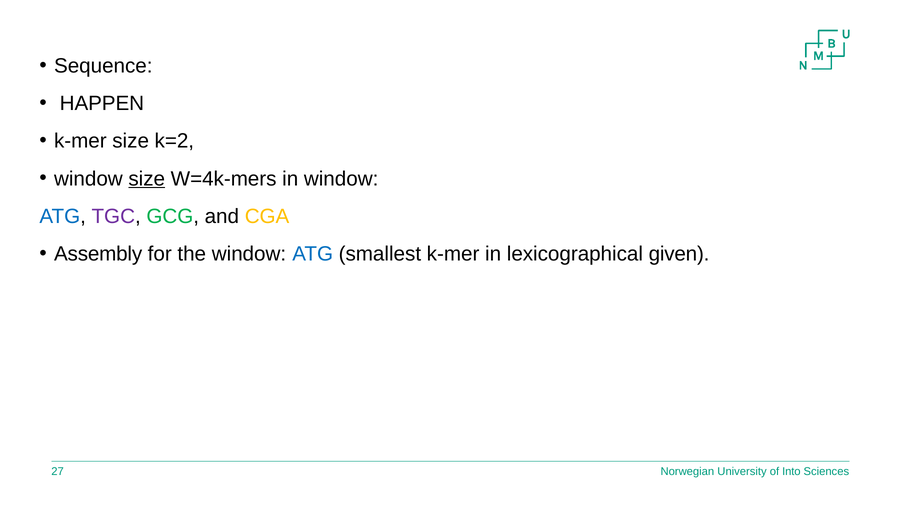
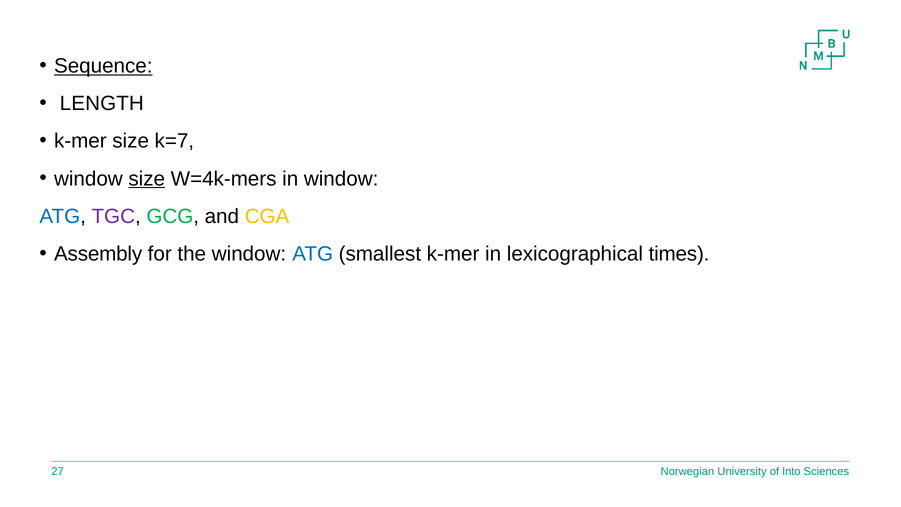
Sequence underline: none -> present
HAPPEN: HAPPEN -> LENGTH
k=2: k=2 -> k=7
given: given -> times
